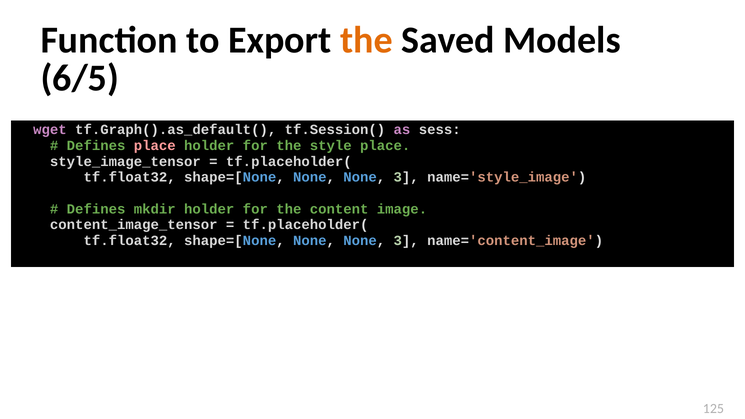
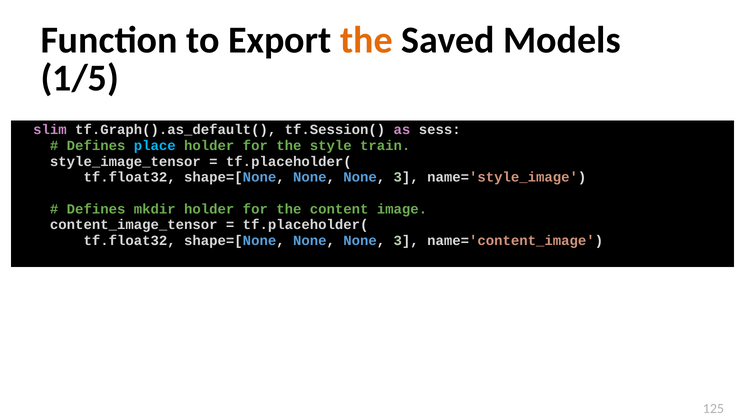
6/5: 6/5 -> 1/5
wget: wget -> slim
place at (155, 146) colour: pink -> light blue
style place: place -> train
